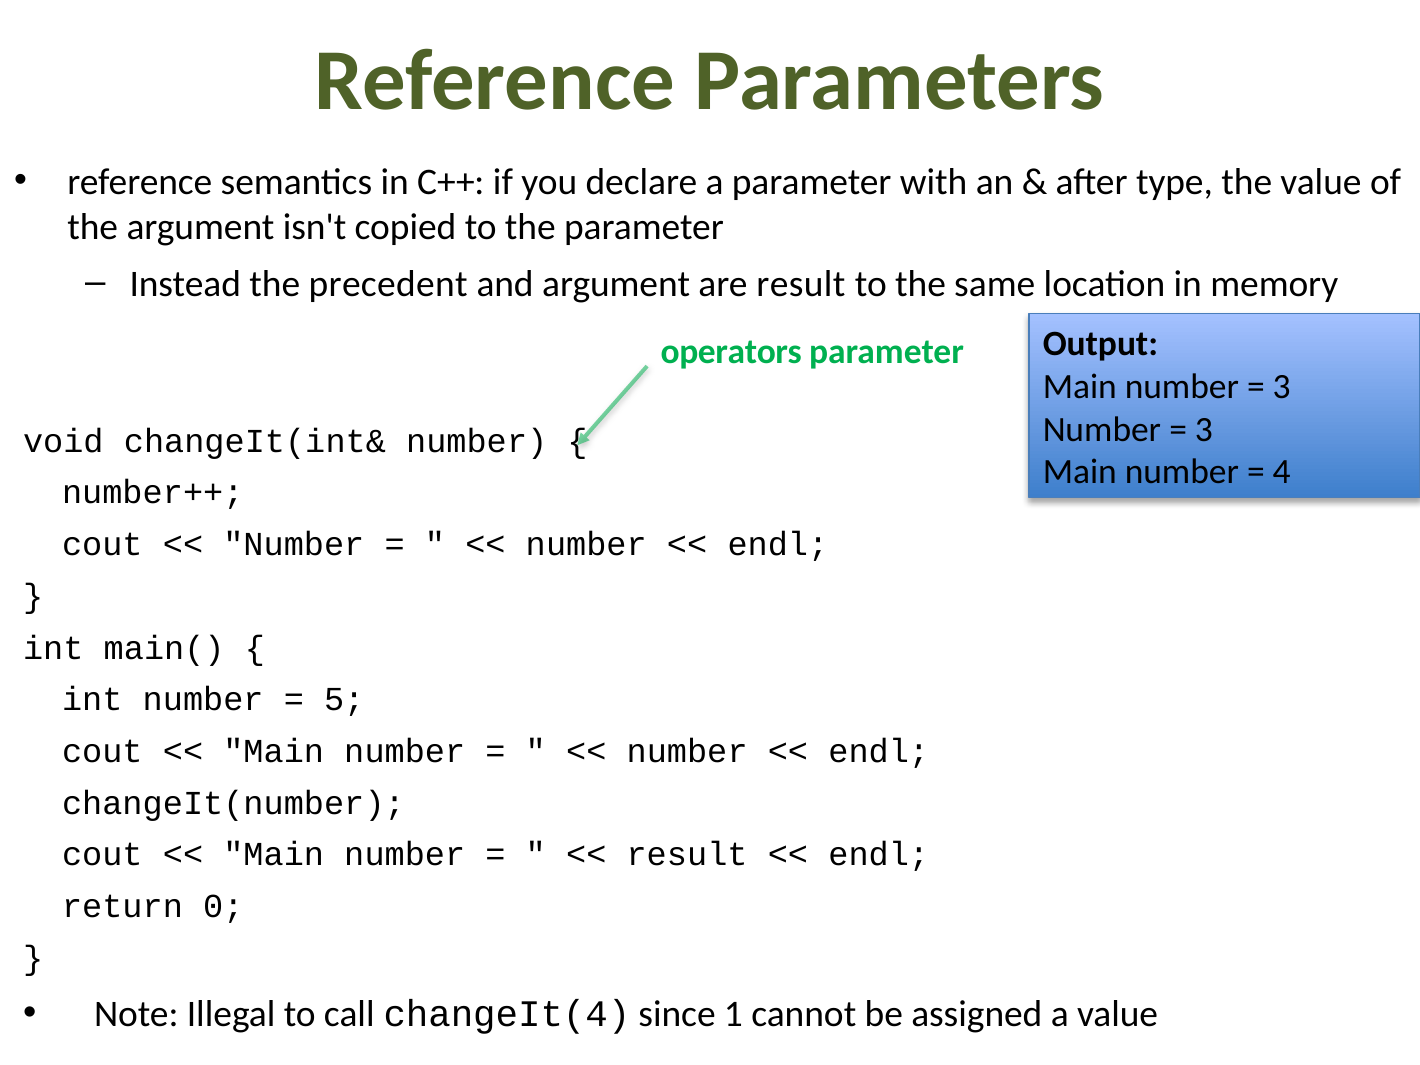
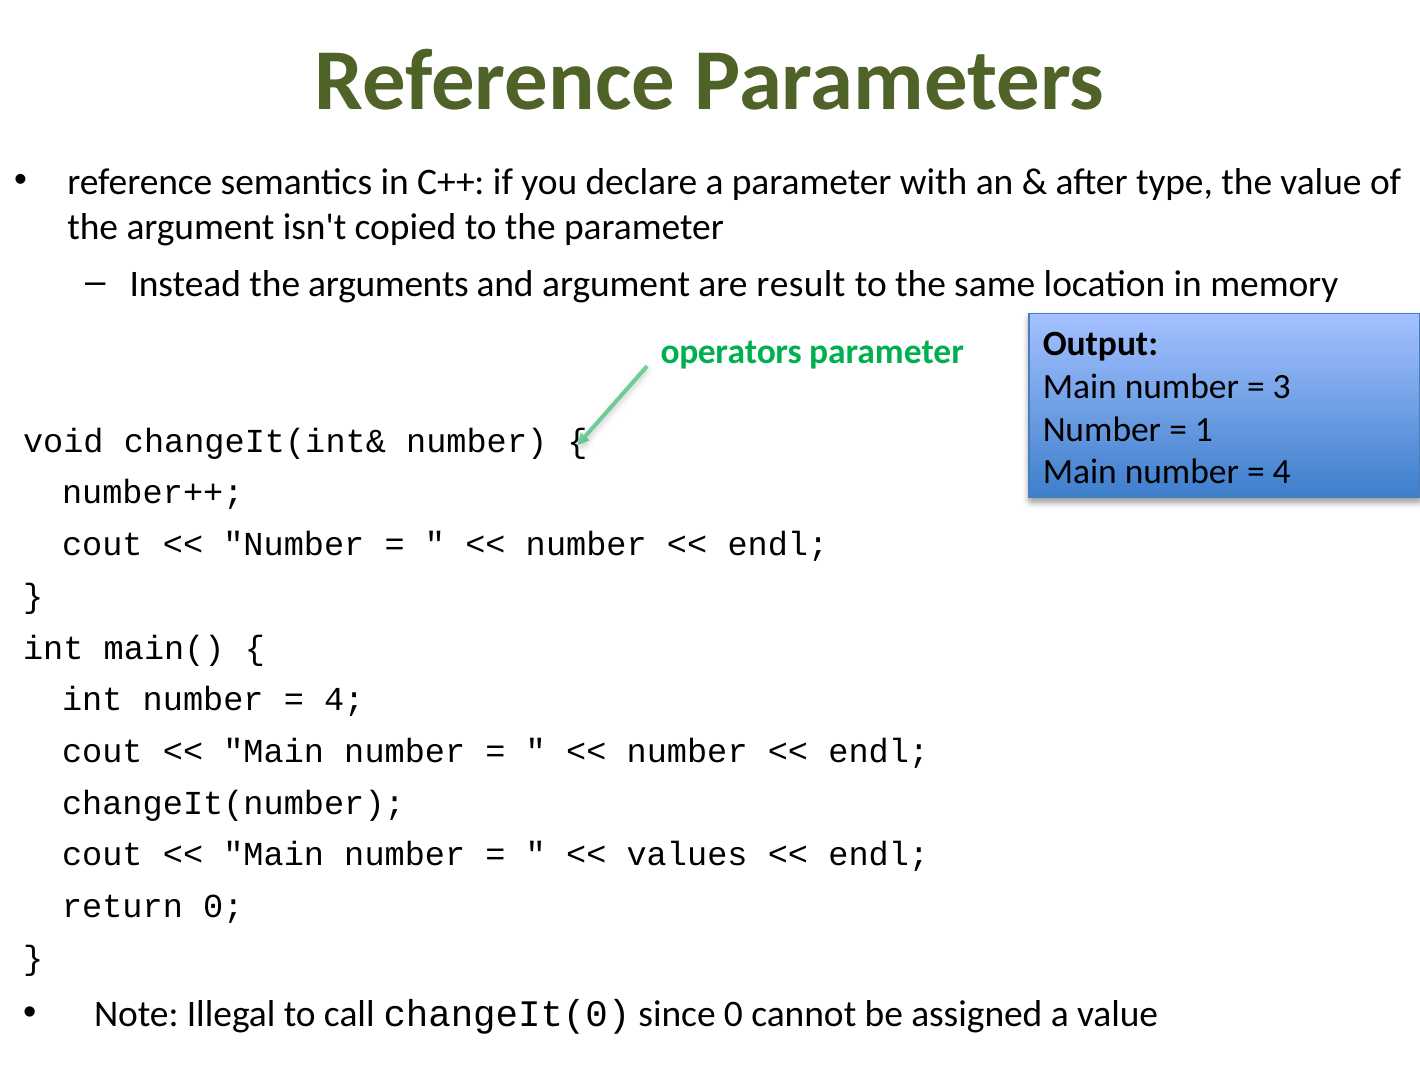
precedent: precedent -> arguments
3 at (1204, 429): 3 -> 1
5 at (344, 700): 5 -> 4
result at (687, 855): result -> values
changeIt(4: changeIt(4 -> changeIt(0
since 1: 1 -> 0
